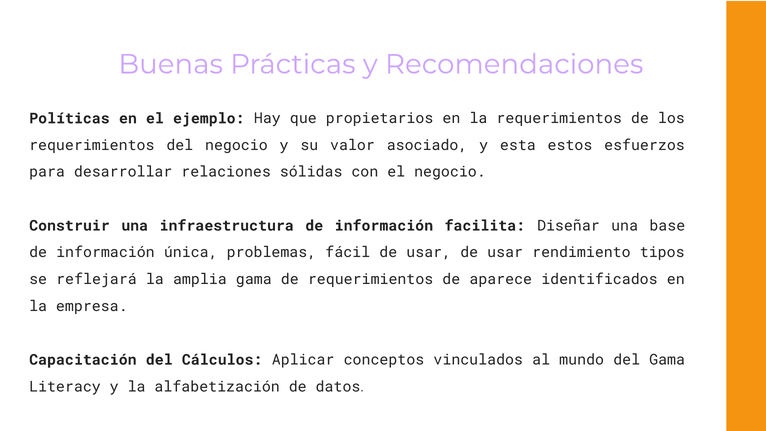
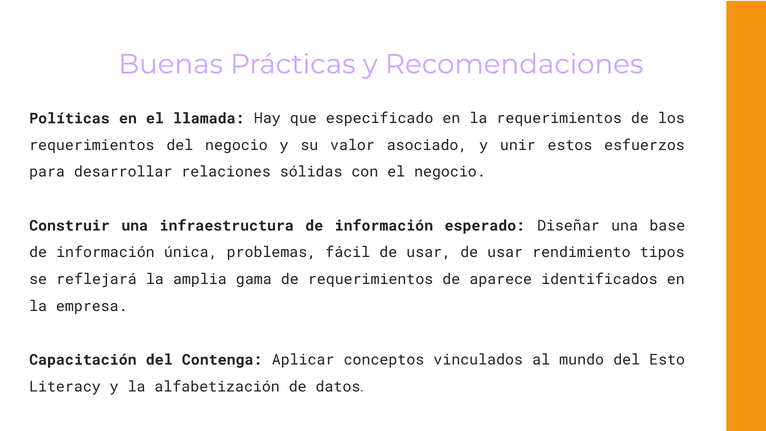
ejemplo: ejemplo -> llamada
propietarios: propietarios -> especificado
esta: esta -> unir
facilita: facilita -> esperado
Cálculos: Cálculos -> Contenga
del Gama: Gama -> Esto
